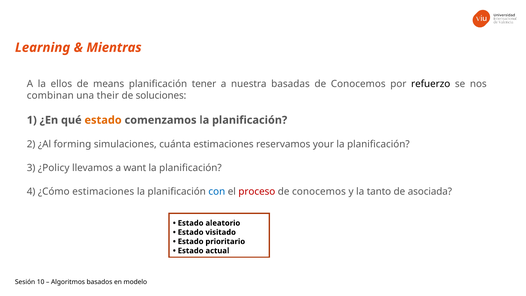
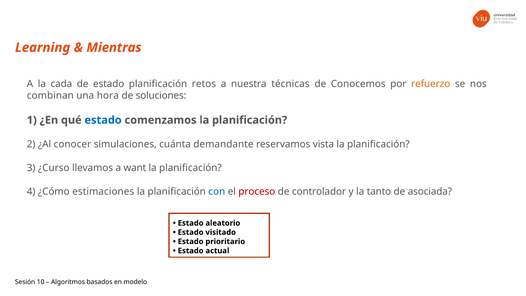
ellos: ellos -> cada
de means: means -> estado
tener: tener -> retos
basadas: basadas -> técnicas
refuerzo colour: black -> orange
their: their -> hora
estado at (103, 120) colour: orange -> blue
forming: forming -> conocer
cuánta estimaciones: estimaciones -> demandante
your: your -> vista
¿Policy: ¿Policy -> ¿Curso
conocemos at (319, 192): conocemos -> controlador
